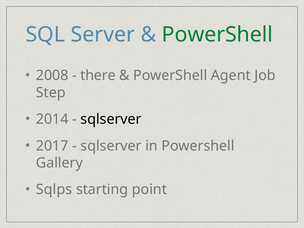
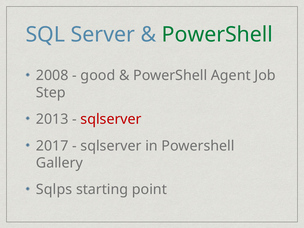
there: there -> good
2014: 2014 -> 2013
sqlserver at (111, 119) colour: black -> red
